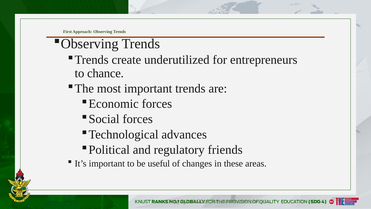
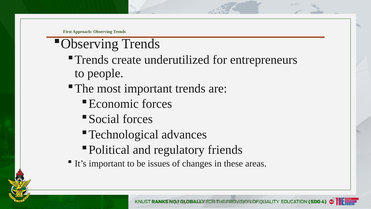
chance: chance -> people
useful: useful -> issues
